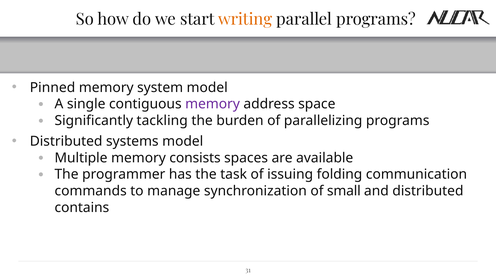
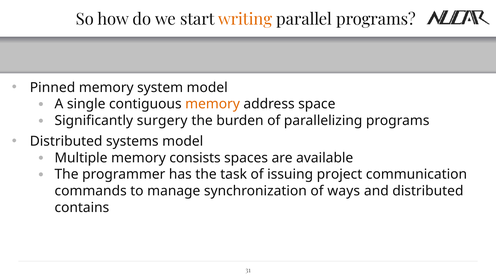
memory at (213, 104) colour: purple -> orange
tackling: tackling -> surgery
folding: folding -> project
small: small -> ways
